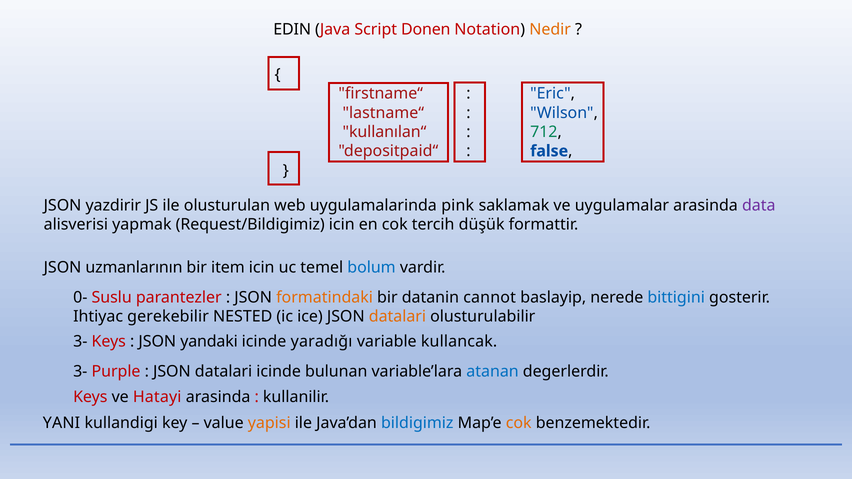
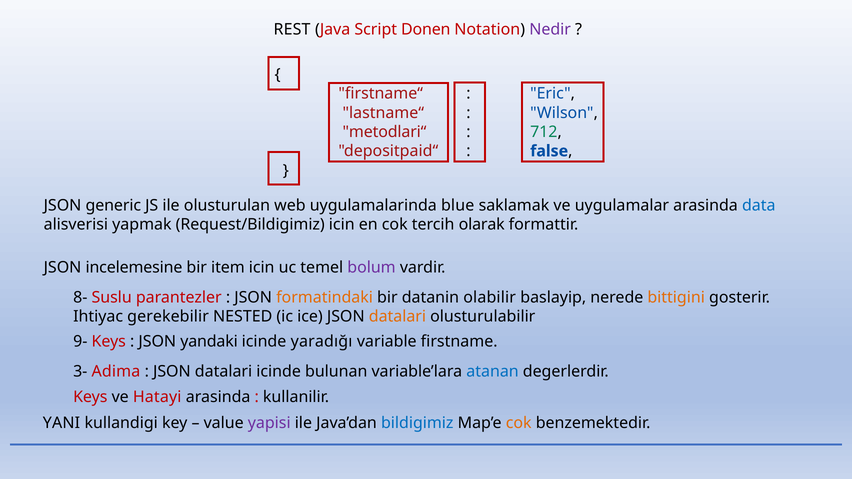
EDIN: EDIN -> REST
Nedir colour: orange -> purple
kullanılan“: kullanılan“ -> metodlari“
yazdirir: yazdirir -> generic
pink: pink -> blue
data colour: purple -> blue
düşük: düşük -> olarak
uzmanlarının: uzmanlarının -> incelemesine
bolum colour: blue -> purple
0-: 0- -> 8-
cannot: cannot -> olabilir
bittigini colour: blue -> orange
3- at (80, 342): 3- -> 9-
kullancak: kullancak -> firstname
Purple: Purple -> Adima
yapisi colour: orange -> purple
